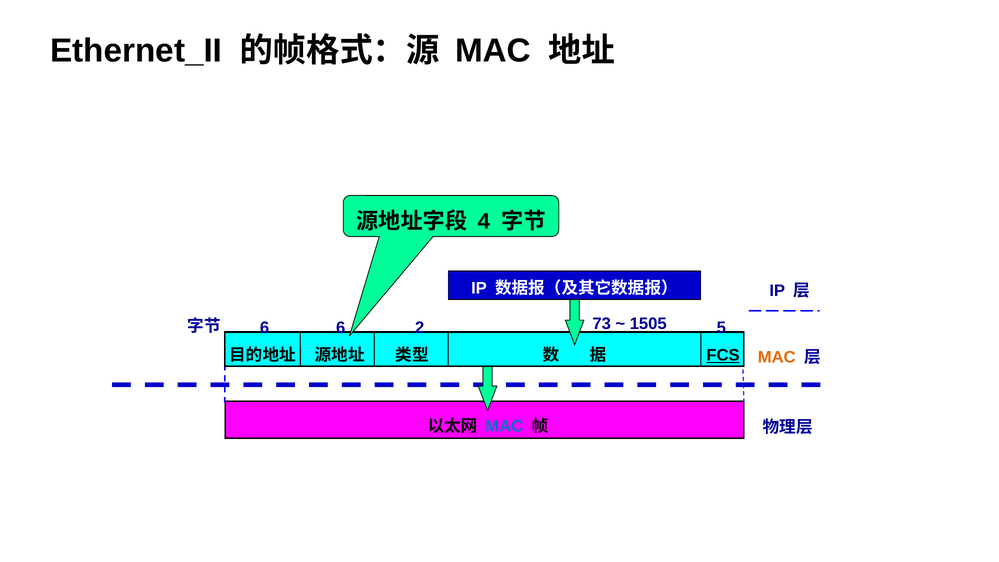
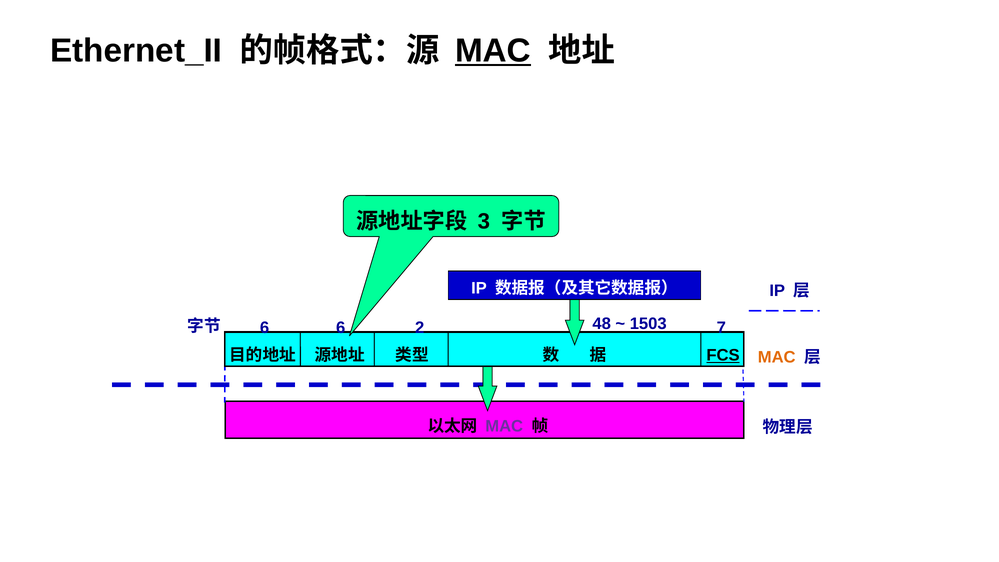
MAC at (493, 51) underline: none -> present
4: 4 -> 3
73: 73 -> 48
1505: 1505 -> 1503
5: 5 -> 7
MAC at (504, 426) colour: blue -> purple
